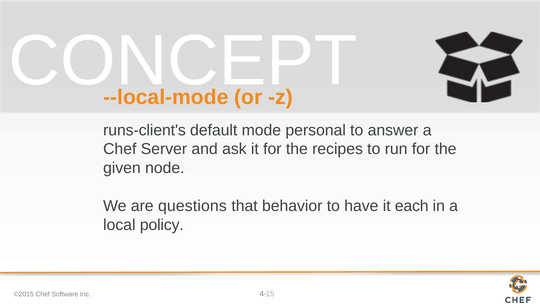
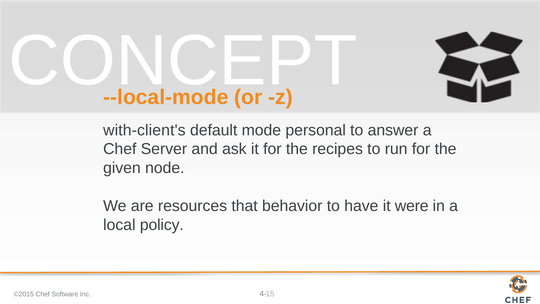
runs-client's: runs-client's -> with-client's
questions: questions -> resources
each: each -> were
